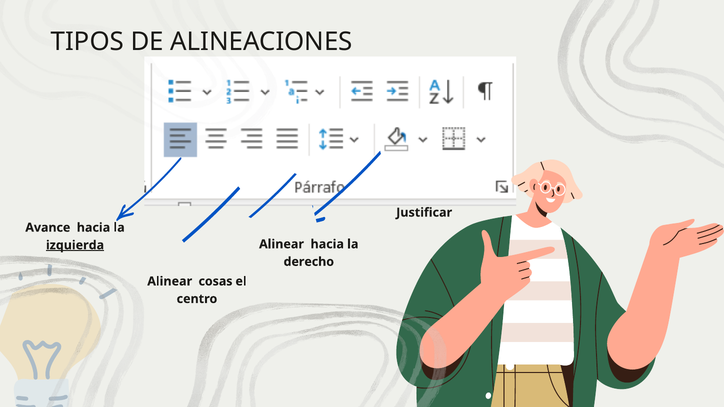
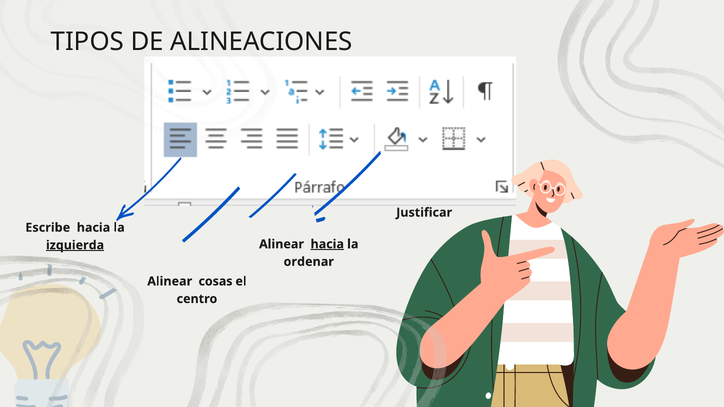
Avance: Avance -> Escribe
hacia at (327, 244) underline: none -> present
derecho: derecho -> ordenar
